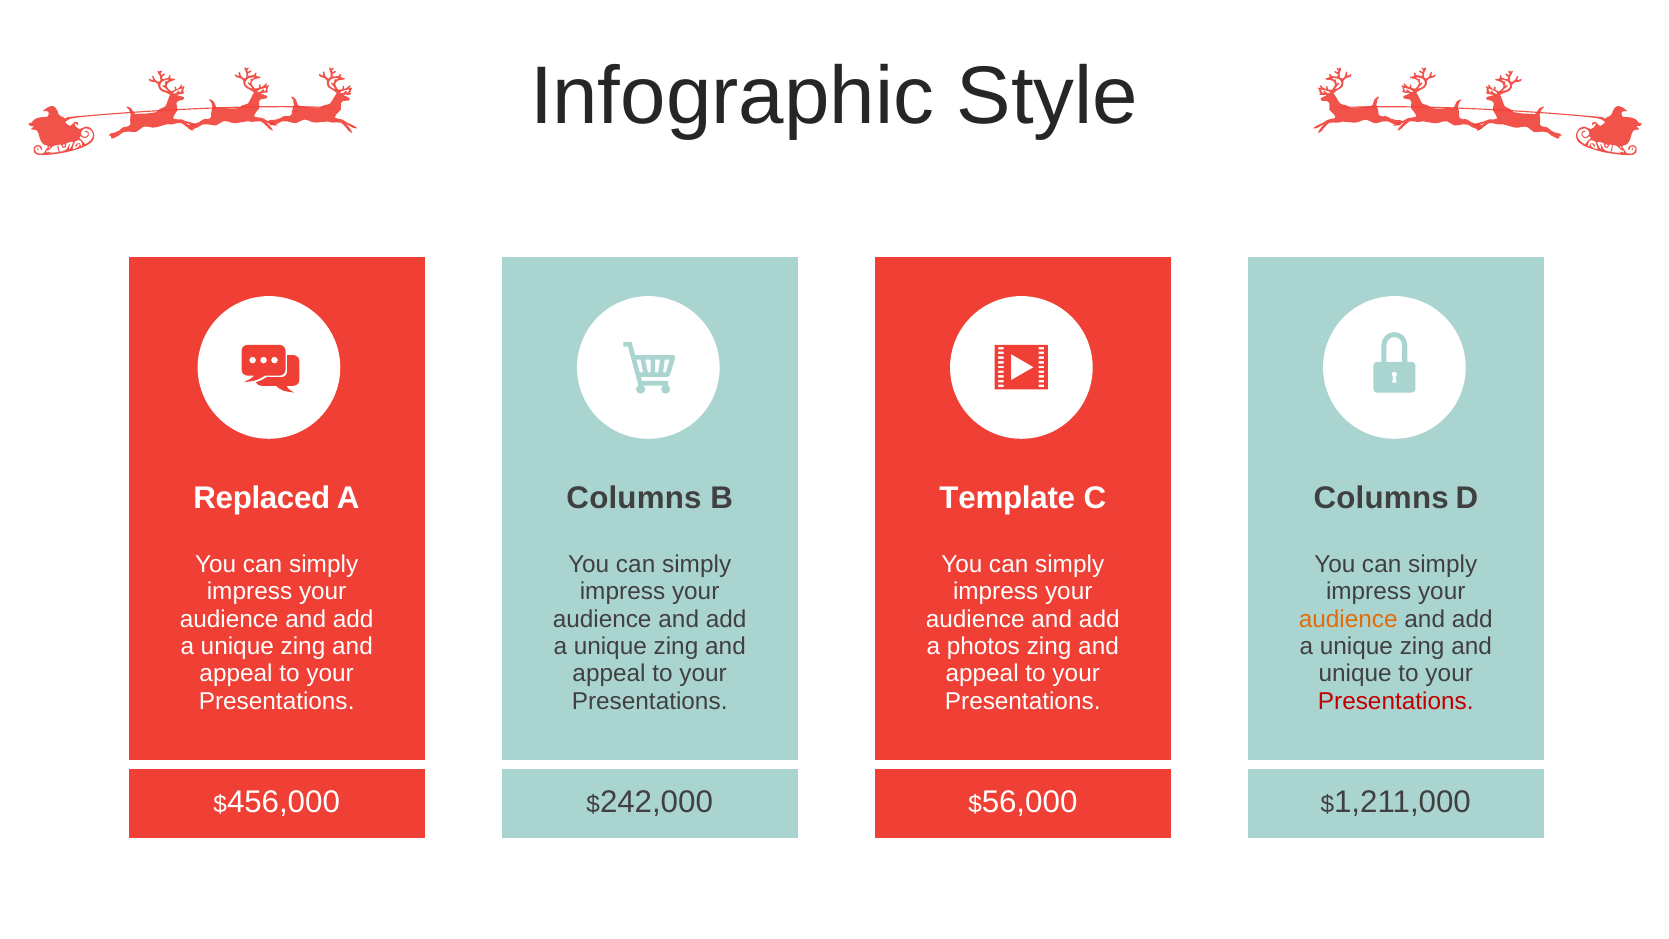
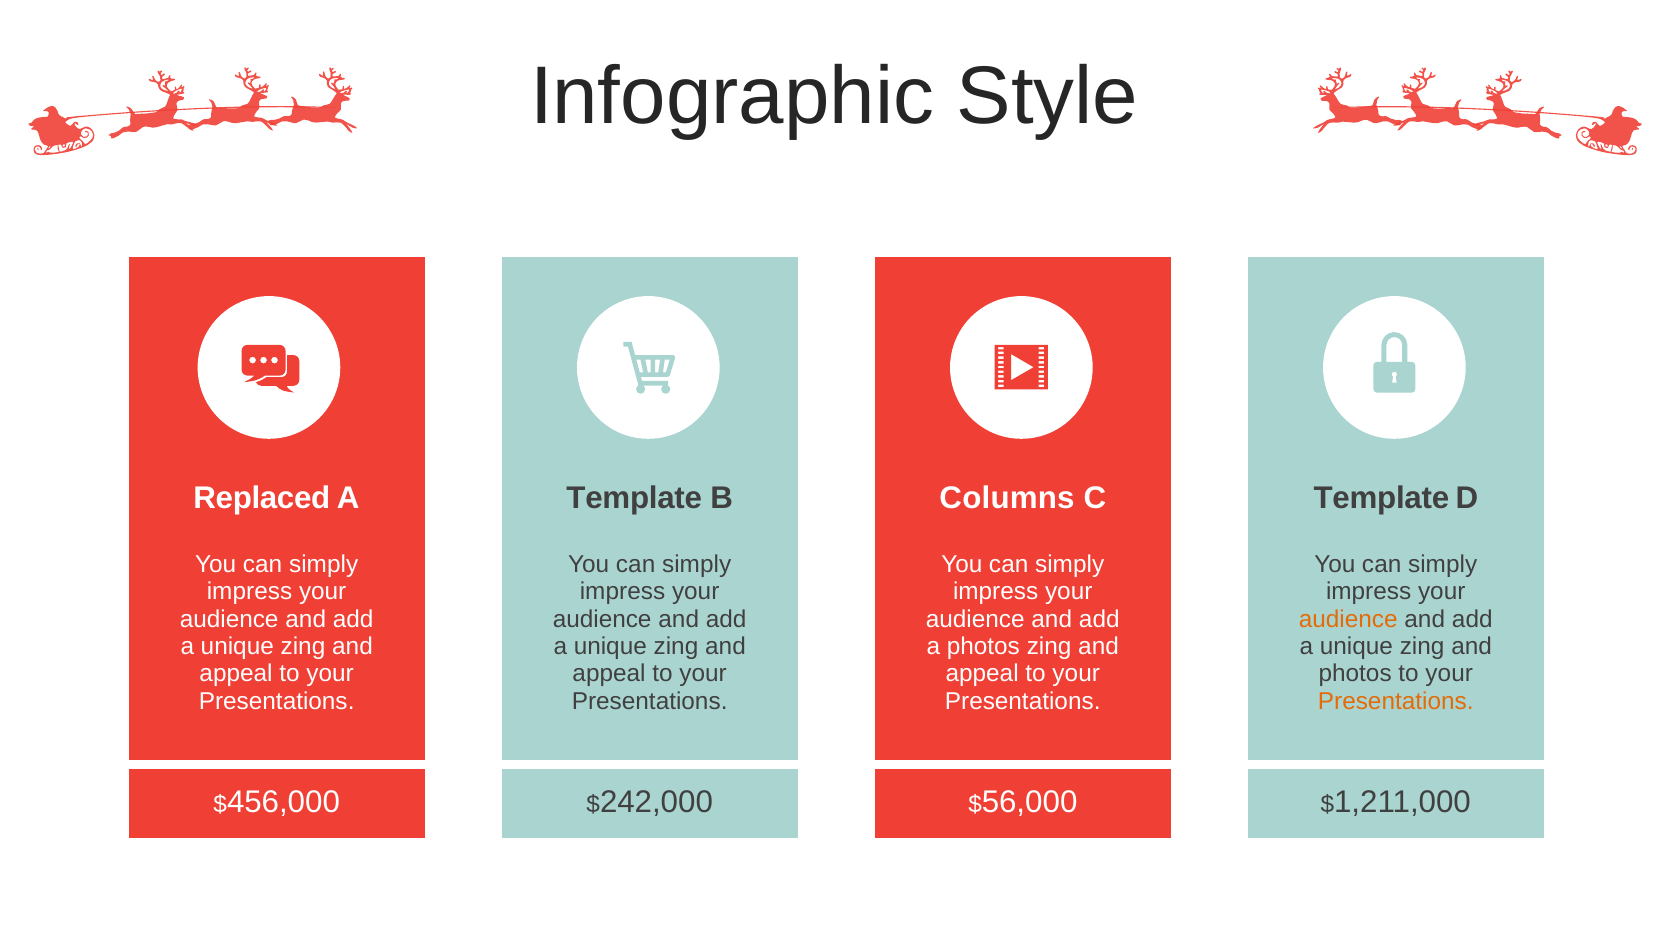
Columns at (634, 498): Columns -> Template
Template: Template -> Columns
Columns at (1381, 498): Columns -> Template
unique at (1355, 674): unique -> photos
Presentations at (1396, 701) colour: red -> orange
